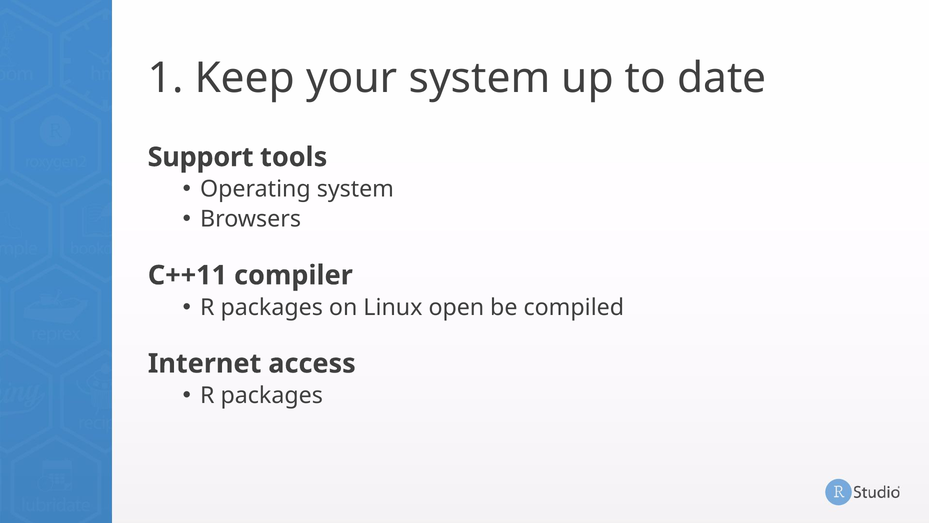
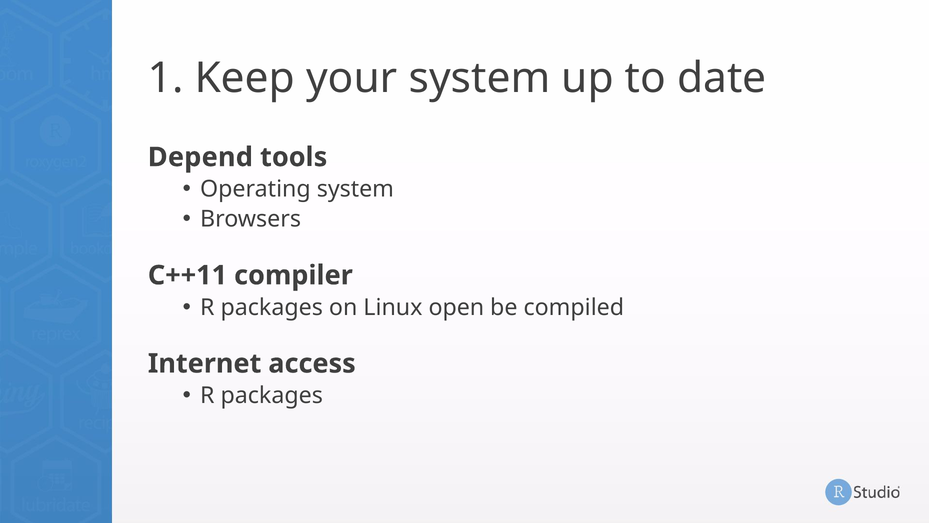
Support: Support -> Depend
